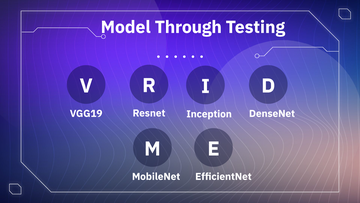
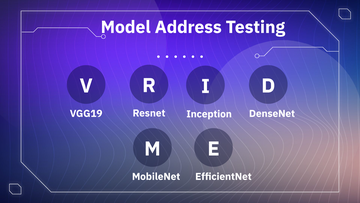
Through: Through -> Address
